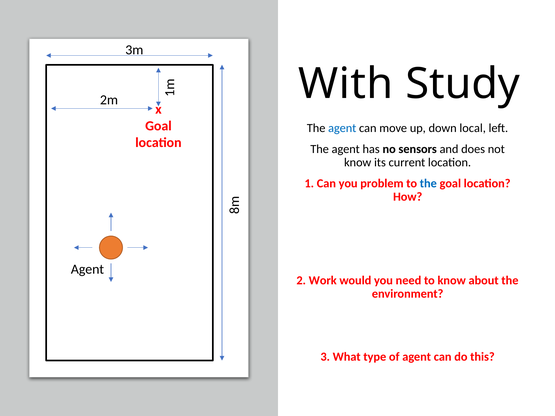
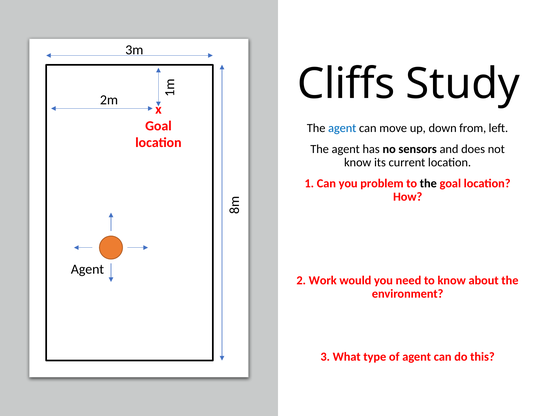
With: With -> Cliffs
local: local -> from
the at (428, 183) colour: blue -> black
